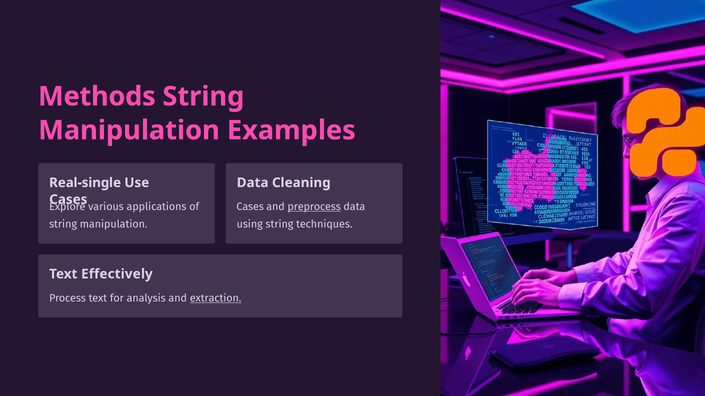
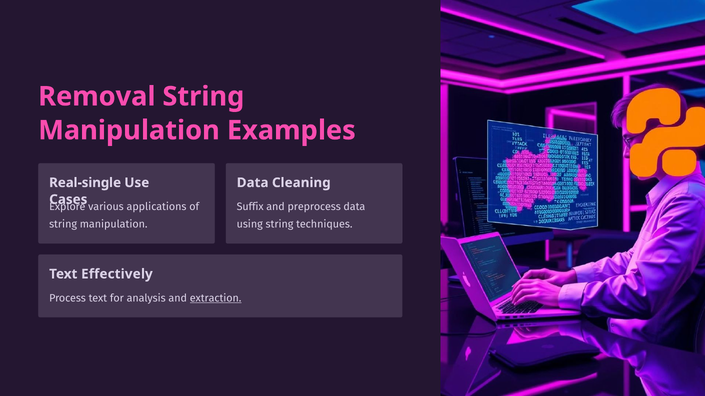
Methods: Methods -> Removal
Cases at (250, 207): Cases -> Suffix
preprocess underline: present -> none
